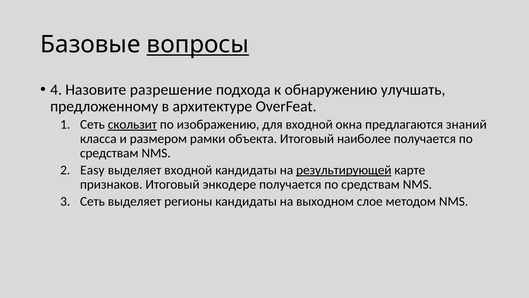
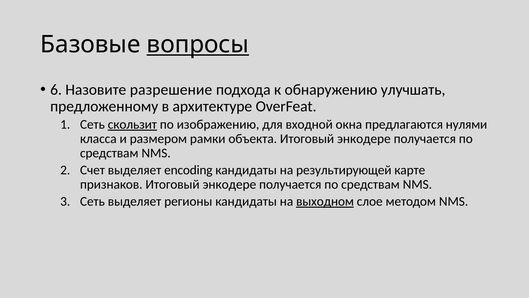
4: 4 -> 6
знаний: знаний -> нулями
объекта Итоговый наиболее: наиболее -> энкодере
Easy: Easy -> Счет
выделяет входной: входной -> encoding
результирующей underline: present -> none
выходном underline: none -> present
